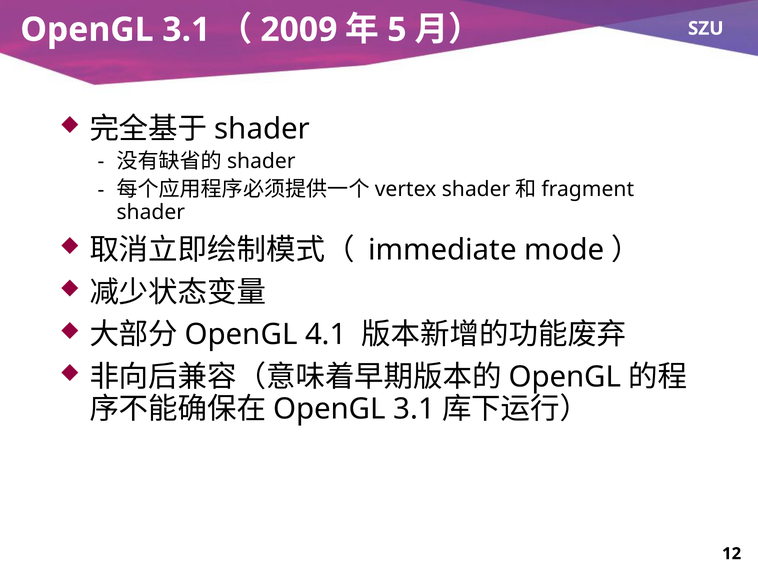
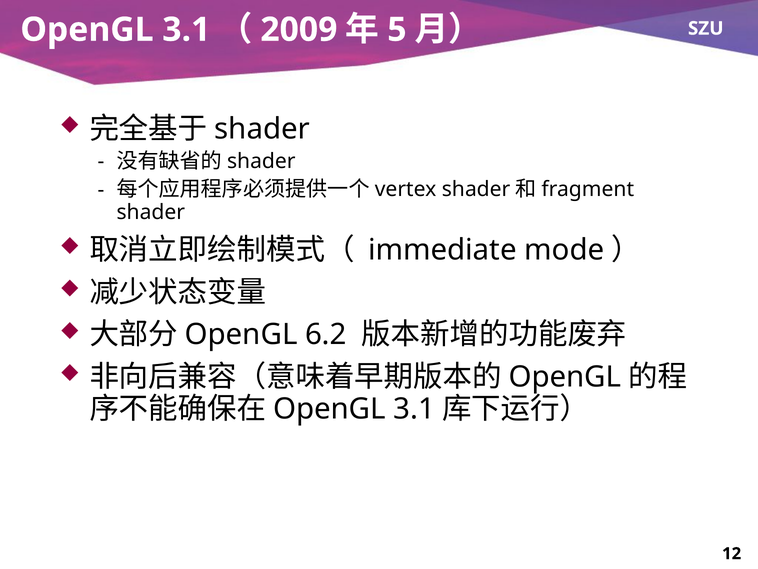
4.1: 4.1 -> 6.2
